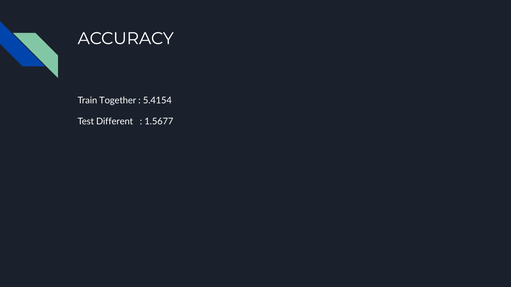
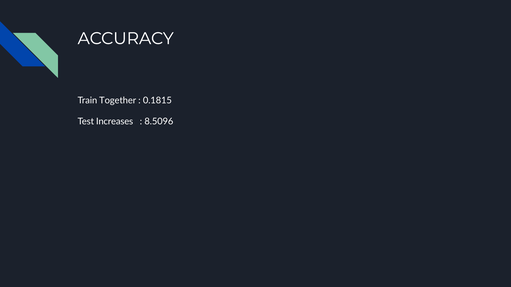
5.4154: 5.4154 -> 0.1815
Different: Different -> Increases
1.5677: 1.5677 -> 8.5096
